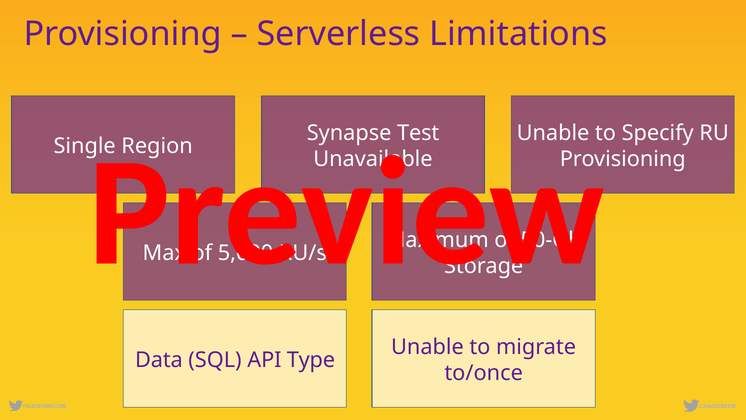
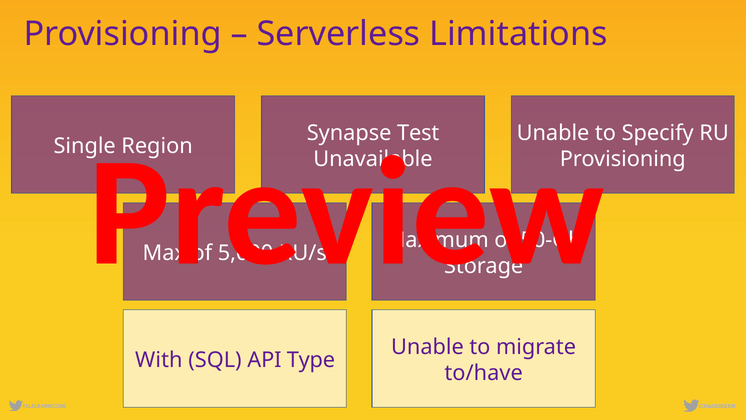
Data: Data -> With
to/once: to/once -> to/have
